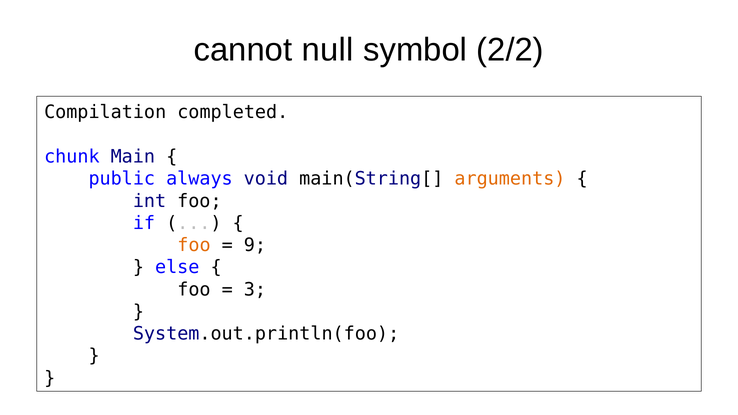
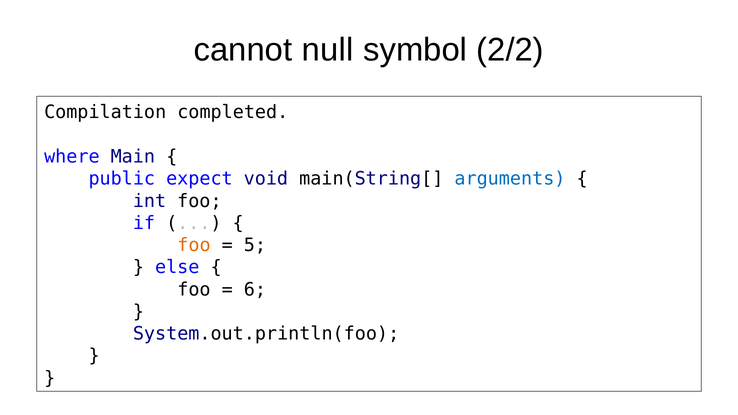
chunk: chunk -> where
always: always -> expect
arguments colour: orange -> blue
9: 9 -> 5
3: 3 -> 6
